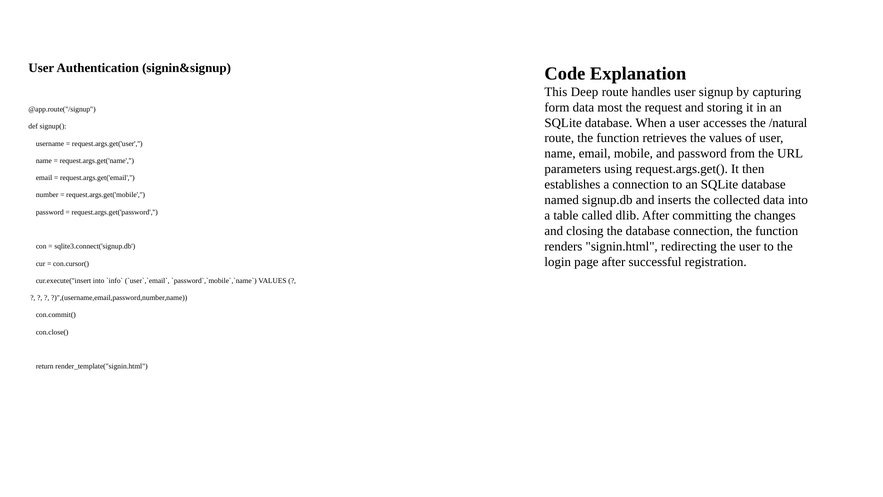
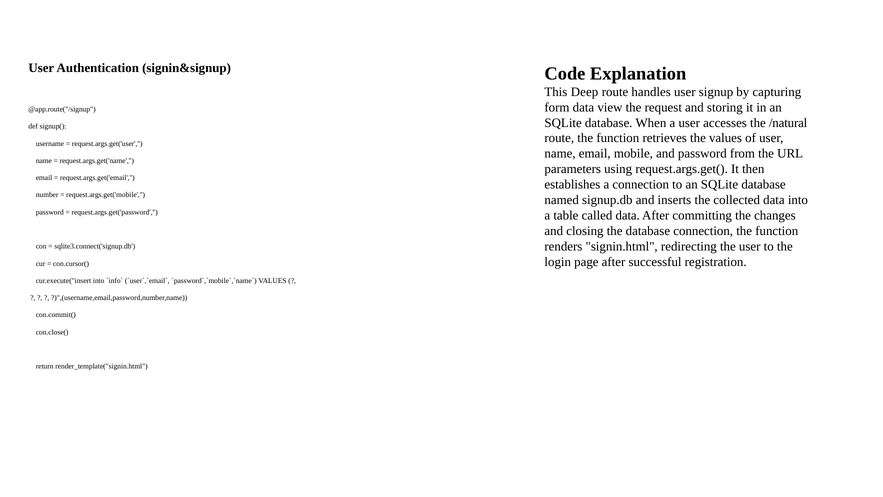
most: most -> view
called dlib: dlib -> data
